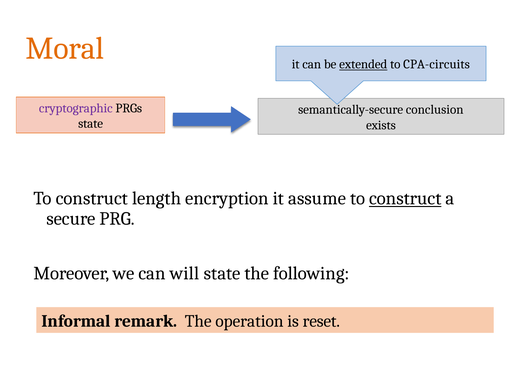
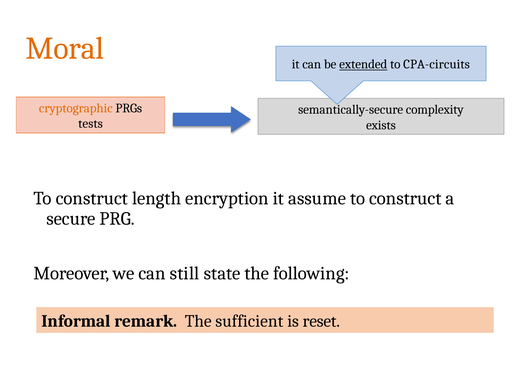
cryptographic colour: purple -> orange
conclusion: conclusion -> complexity
state at (91, 124): state -> tests
construct at (405, 199) underline: present -> none
will: will -> still
operation: operation -> sufficient
